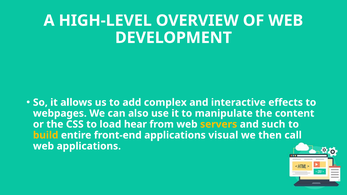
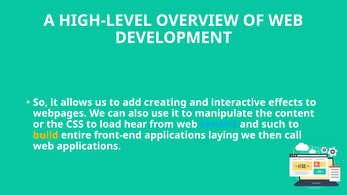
complex: complex -> creating
servers colour: yellow -> light blue
visual: visual -> laying
